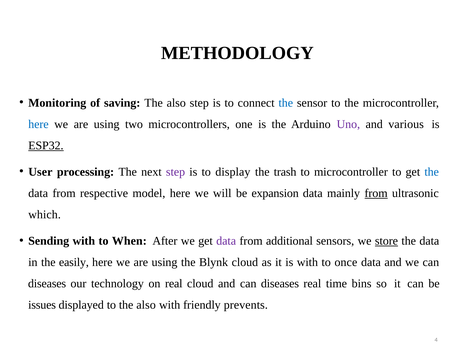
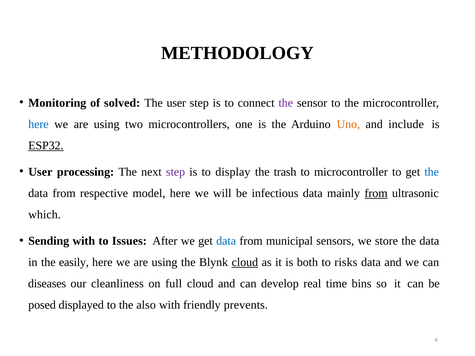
saving: saving -> solved
also at (176, 103): also -> user
the at (286, 103) colour: blue -> purple
Uno colour: purple -> orange
various: various -> include
expansion: expansion -> infectious
When: When -> Issues
data at (226, 241) colour: purple -> blue
additional: additional -> municipal
store underline: present -> none
cloud at (245, 262) underline: none -> present
is with: with -> both
once: once -> risks
technology: technology -> cleanliness
on real: real -> full
and can diseases: diseases -> develop
issues: issues -> posed
